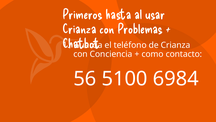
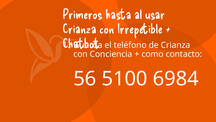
Problemas: Problemas -> Irrepetible
